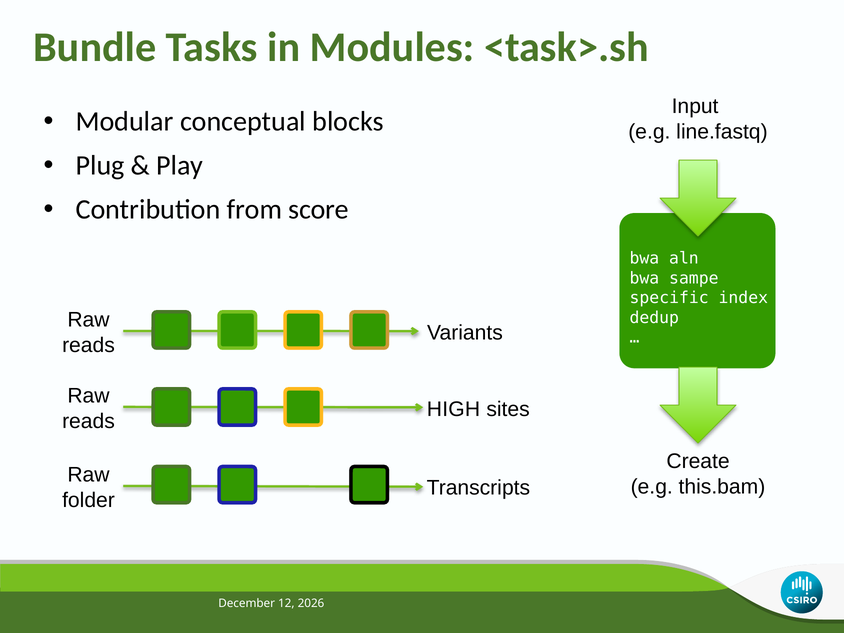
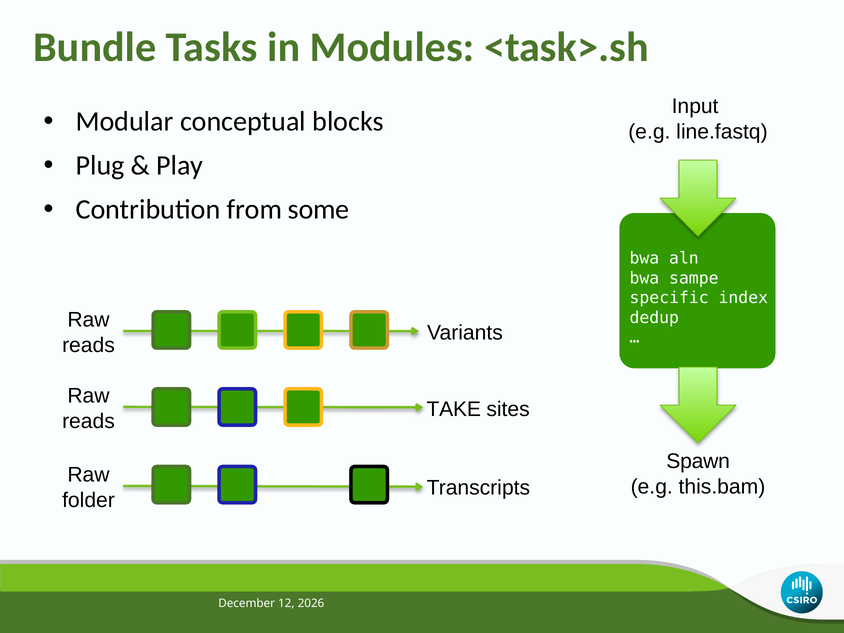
score: score -> some
HIGH: HIGH -> TAKE
Create: Create -> Spawn
